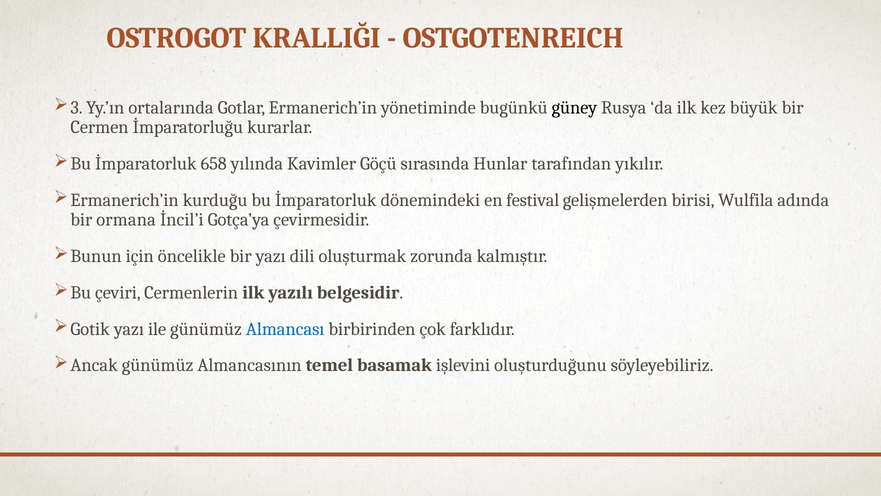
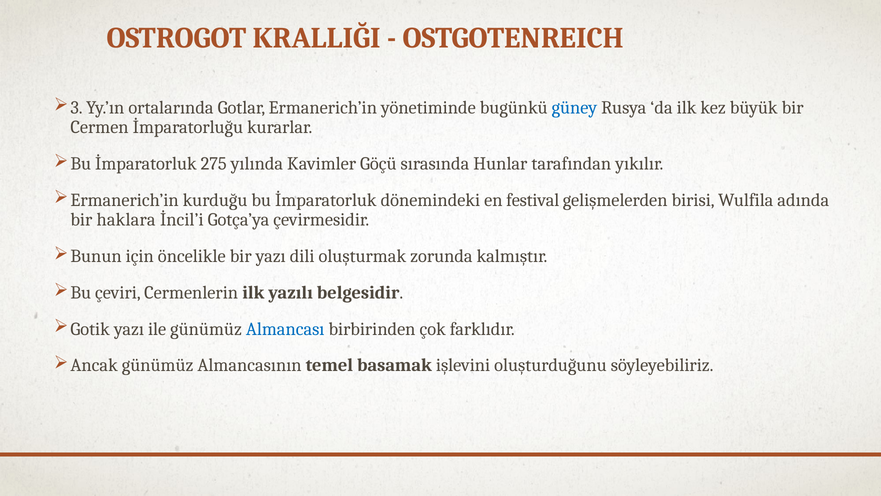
güney colour: black -> blue
658: 658 -> 275
ormana: ormana -> haklara
